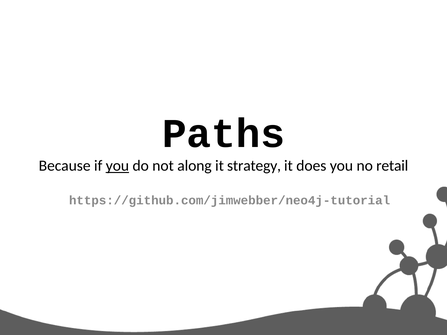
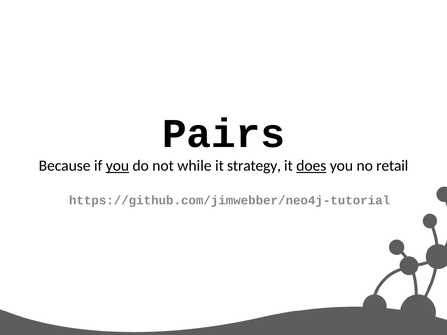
Paths: Paths -> Pairs
along: along -> while
does underline: none -> present
